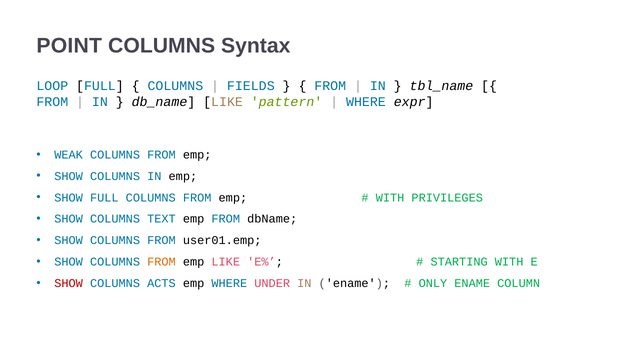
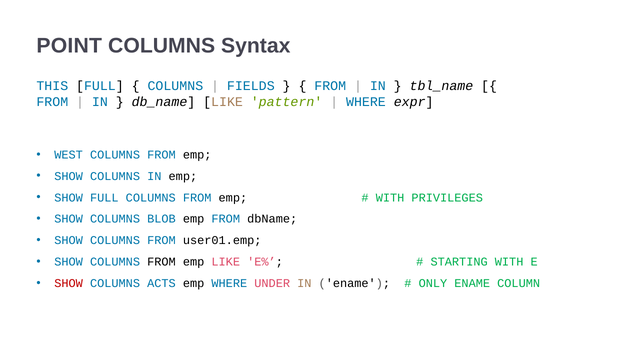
LOOP: LOOP -> THIS
WEAK: WEAK -> WEST
TEXT: TEXT -> BLOB
FROM at (161, 262) colour: orange -> black
